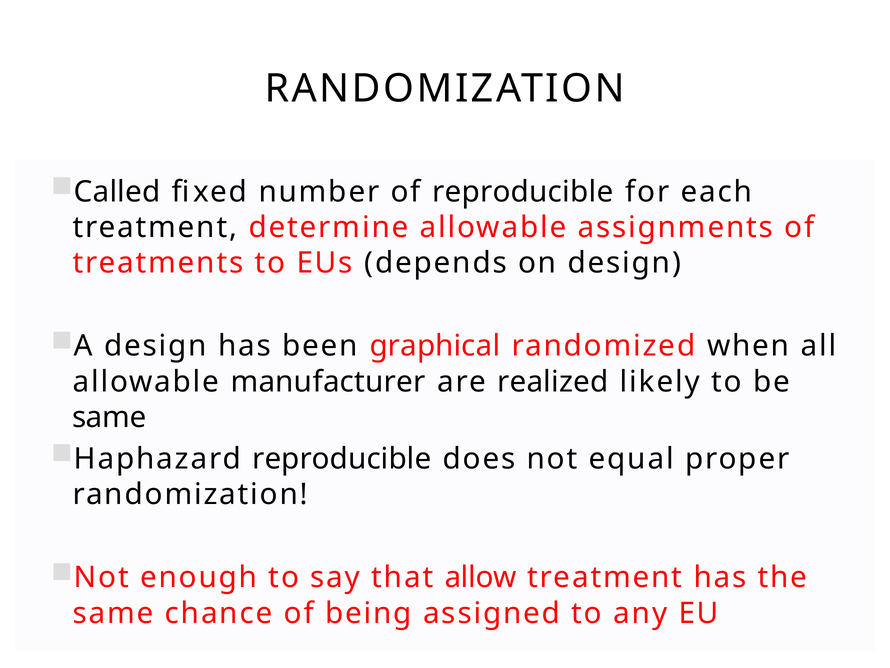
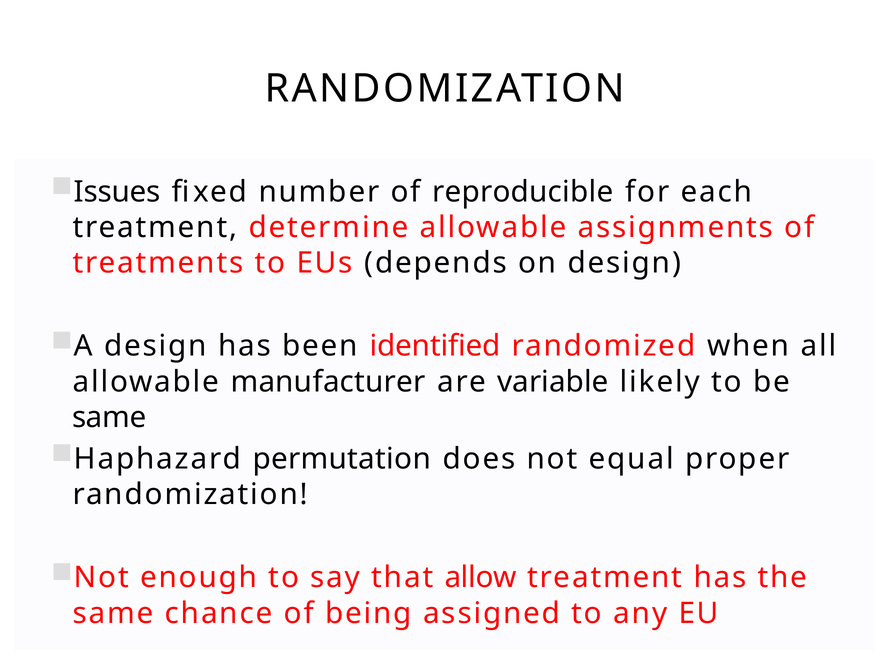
Called: Called -> Issues
graphical: graphical -> identified
realized: realized -> variable
Haphazard reproducible: reproducible -> permutation
